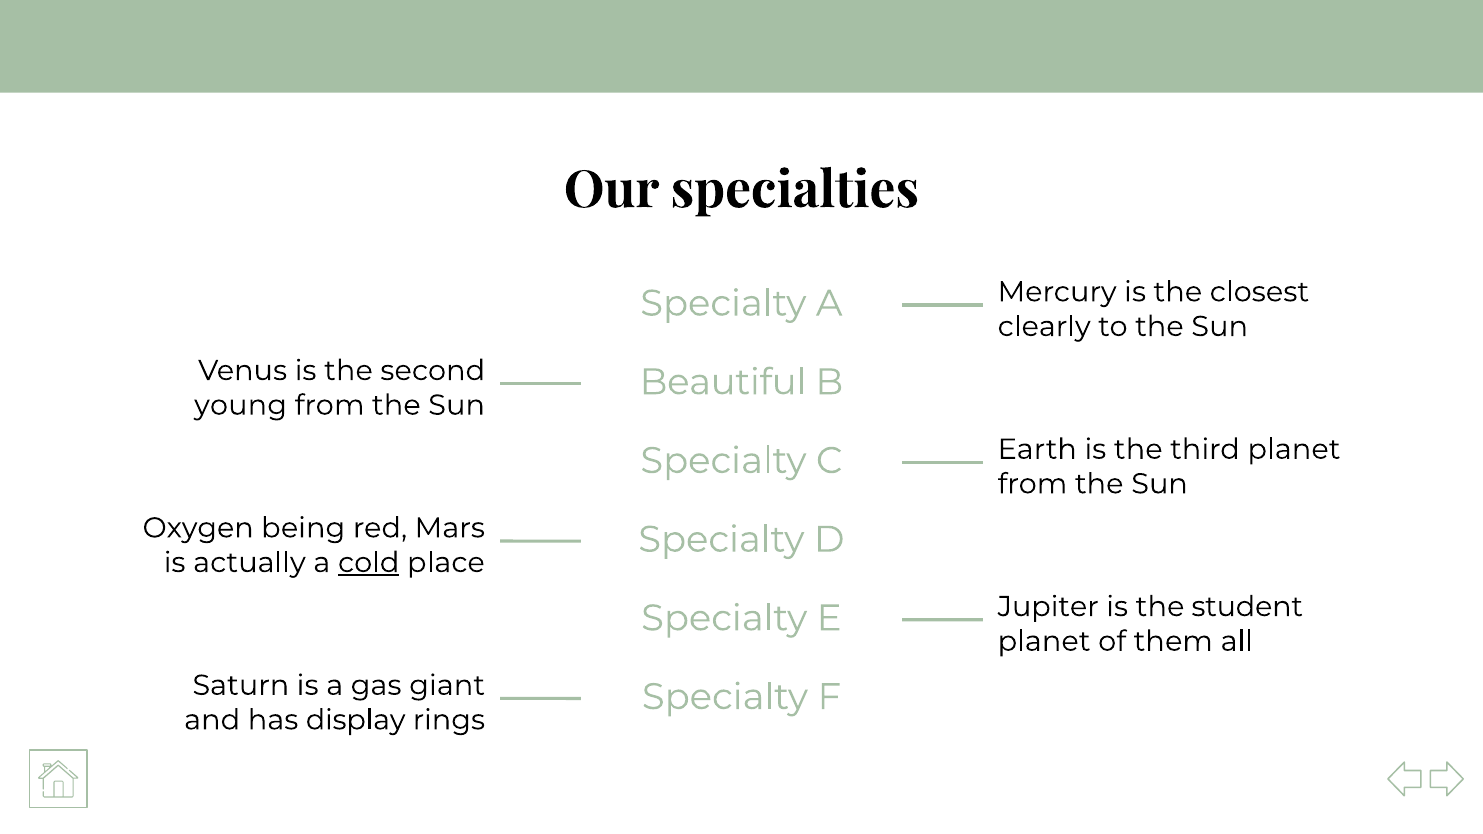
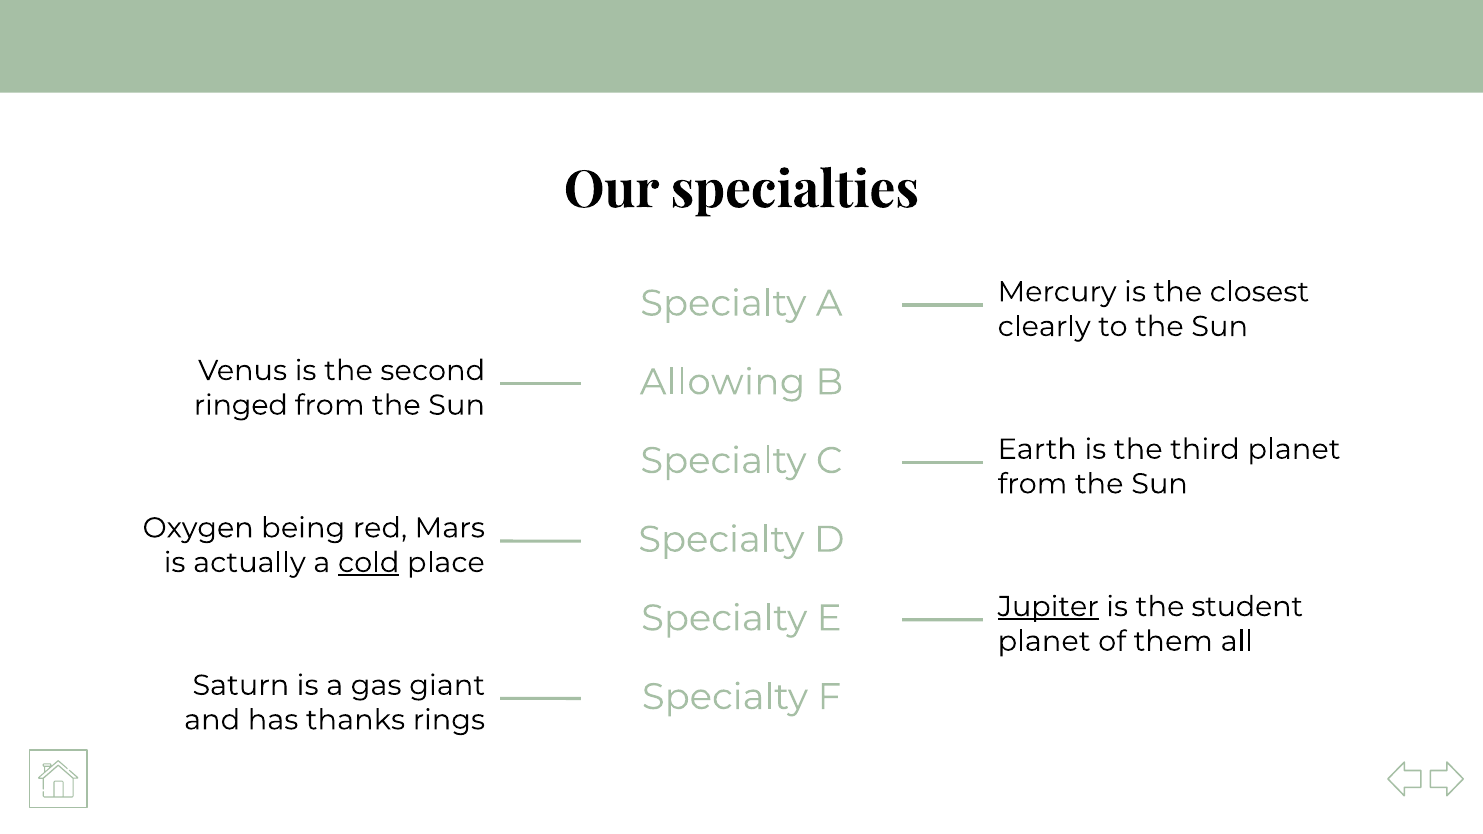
Beautiful: Beautiful -> Allowing
young: young -> ringed
Jupiter underline: none -> present
display: display -> thanks
